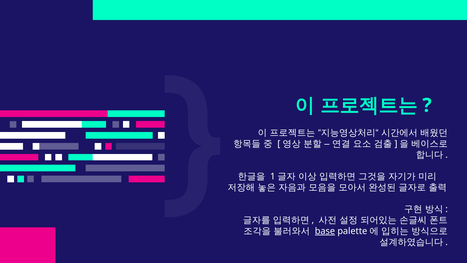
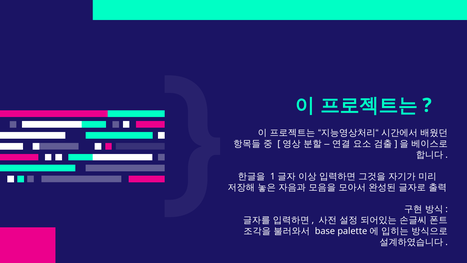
base underline: present -> none
